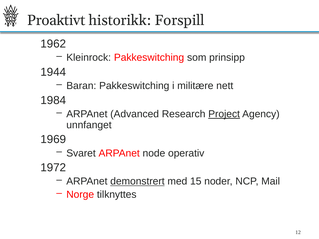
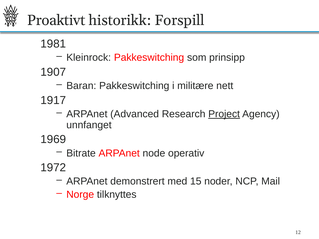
1962: 1962 -> 1981
1944: 1944 -> 1907
1984: 1984 -> 1917
Svaret: Svaret -> Bitrate
demonstrert underline: present -> none
